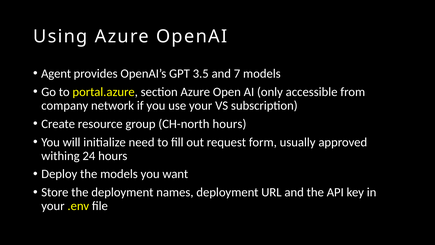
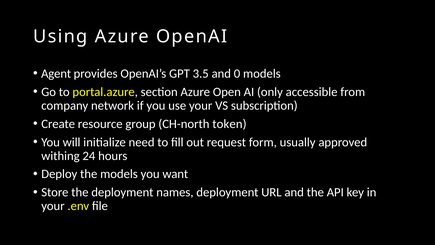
7: 7 -> 0
CH-north hours: hours -> token
